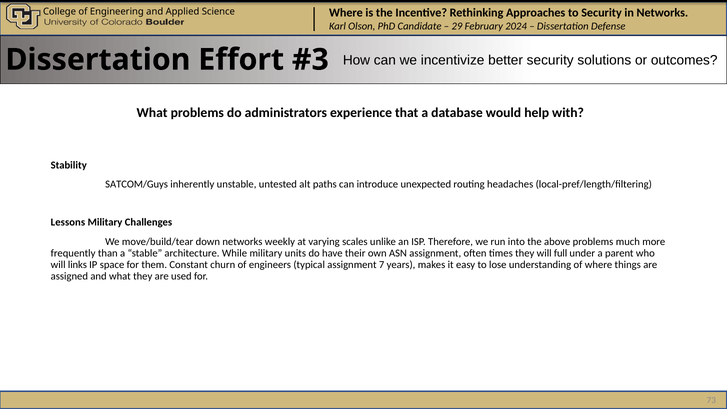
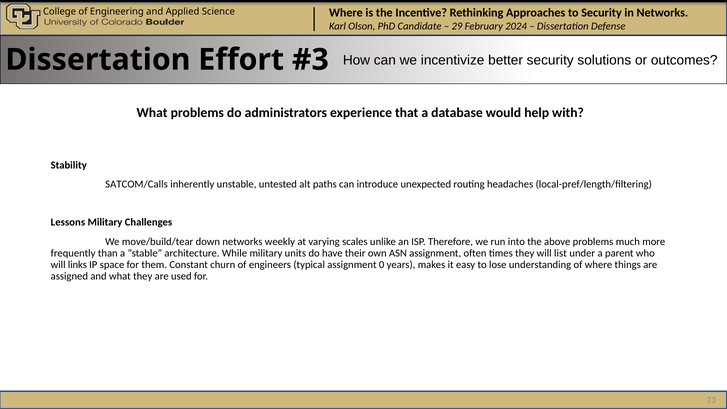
SATCOM/Guys: SATCOM/Guys -> SATCOM/Calls
full: full -> list
7: 7 -> 0
